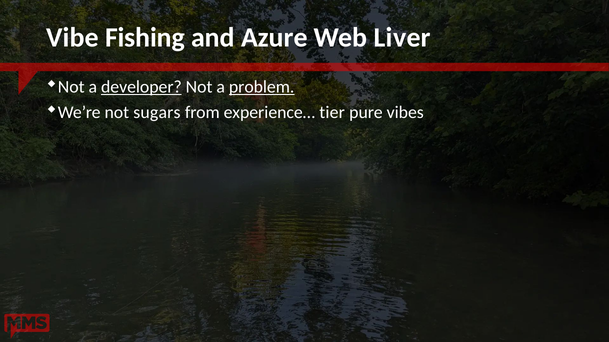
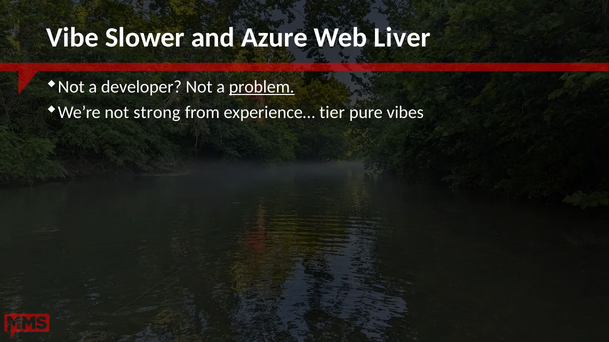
Fishing: Fishing -> Slower
developer underline: present -> none
sugars: sugars -> strong
